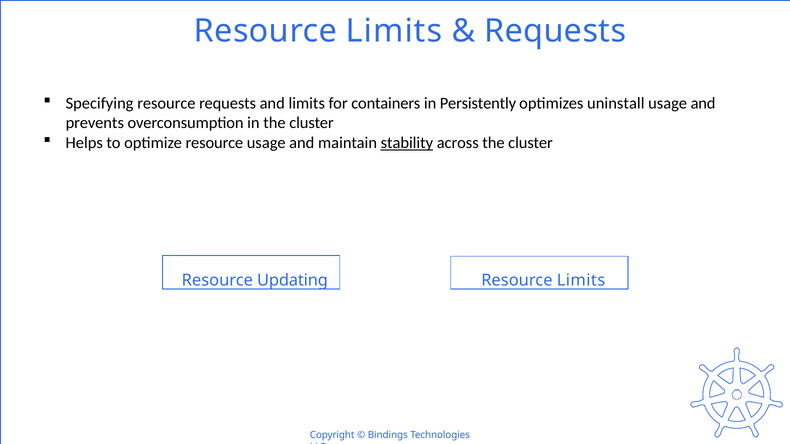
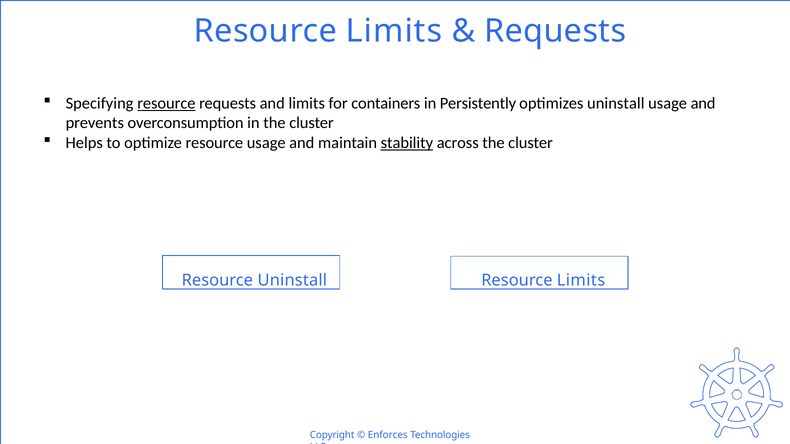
resource at (166, 103) underline: none -> present
Resource Updating: Updating -> Uninstall
Bindings: Bindings -> Enforces
